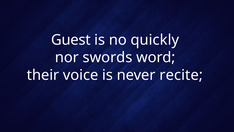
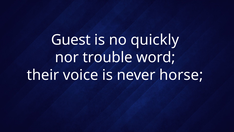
swords: swords -> trouble
recite: recite -> horse
